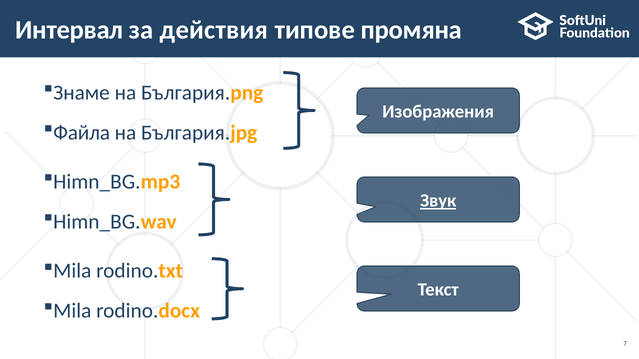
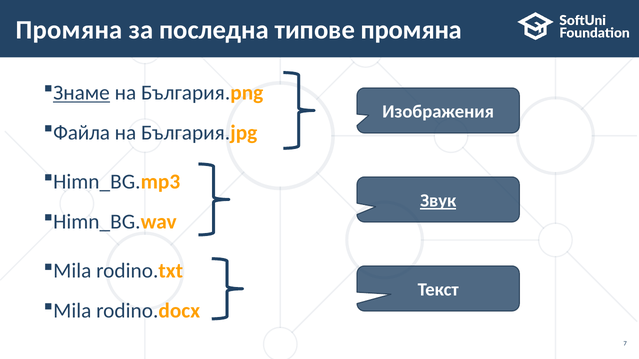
Интервал at (69, 30): Интервал -> Промяна
действия: действия -> последна
Знаме underline: none -> present
